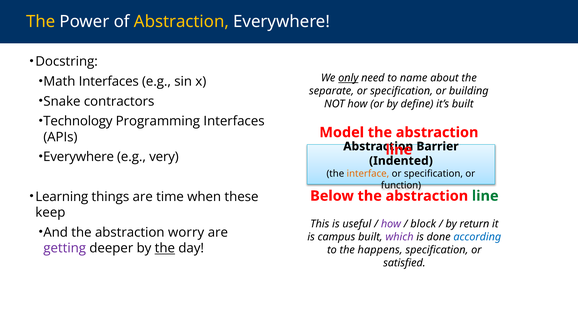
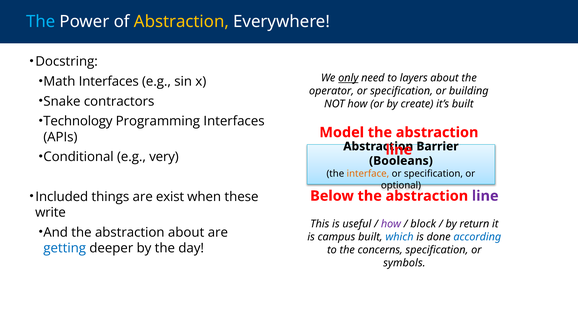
The at (41, 22) colour: yellow -> light blue
name: name -> layers
separate: separate -> operator
define: define -> create
Everywhere at (79, 157): Everywhere -> Conditional
Indented: Indented -> Booleans
function: function -> optional
Learning: Learning -> Included
time: time -> exist
line at (485, 196) colour: green -> purple
keep: keep -> write
abstraction worry: worry -> about
which colour: purple -> blue
getting colour: purple -> blue
the at (165, 248) underline: present -> none
happens: happens -> concerns
satisfied: satisfied -> symbols
